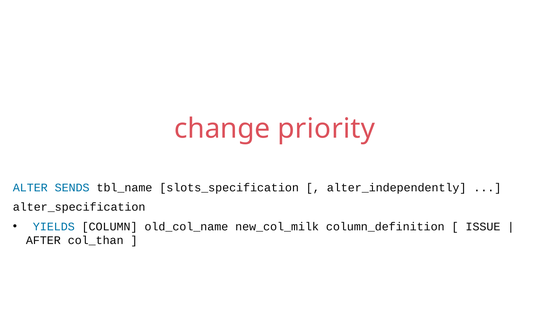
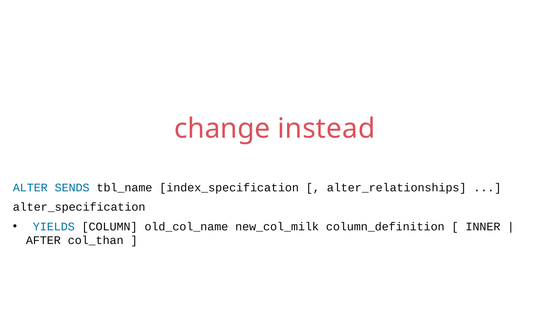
priority: priority -> instead
slots_specification: slots_specification -> index_specification
alter_independently: alter_independently -> alter_relationships
ISSUE: ISSUE -> INNER
